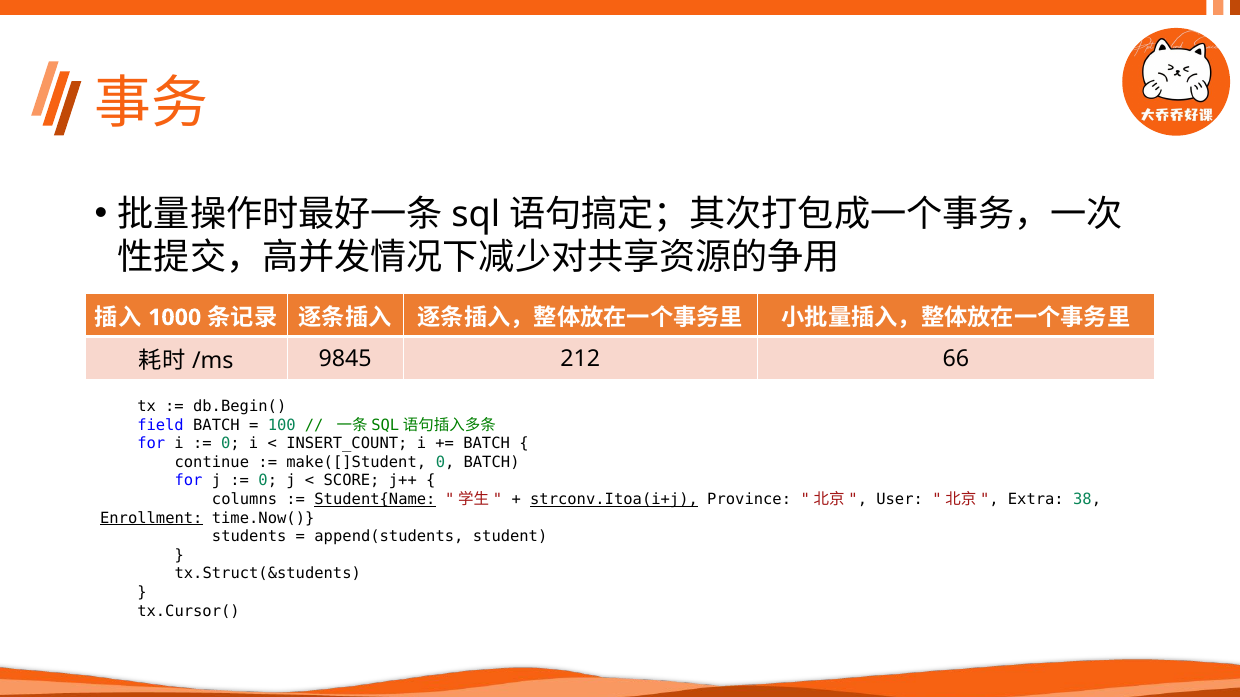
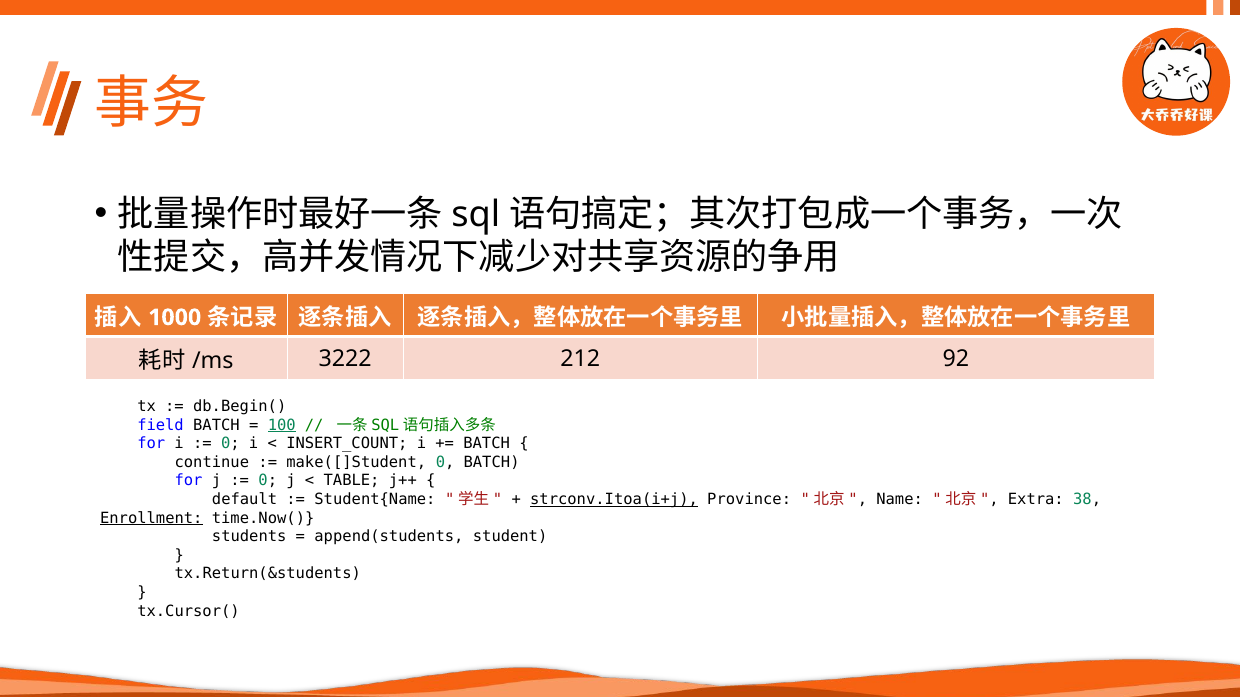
9845: 9845 -> 3222
66: 66 -> 92
100 underline: none -> present
SCORE: SCORE -> TABLE
columns: columns -> default
Student{Name underline: present -> none
User: User -> Name
tx.Struct(&students: tx.Struct(&students -> tx.Return(&students
